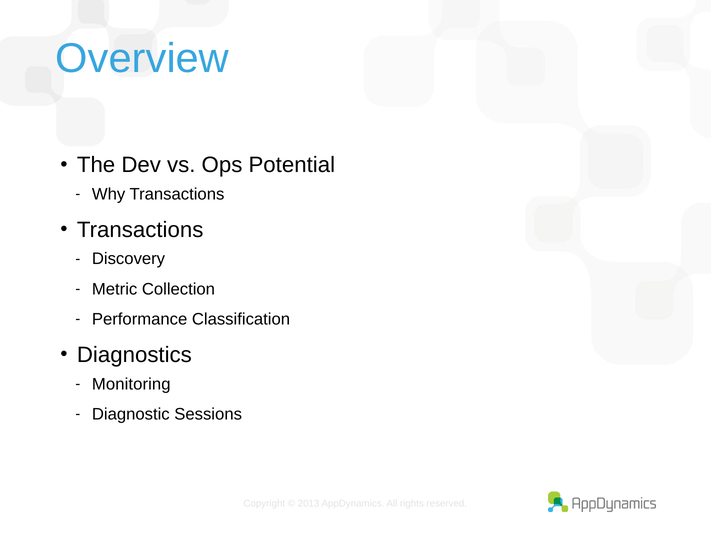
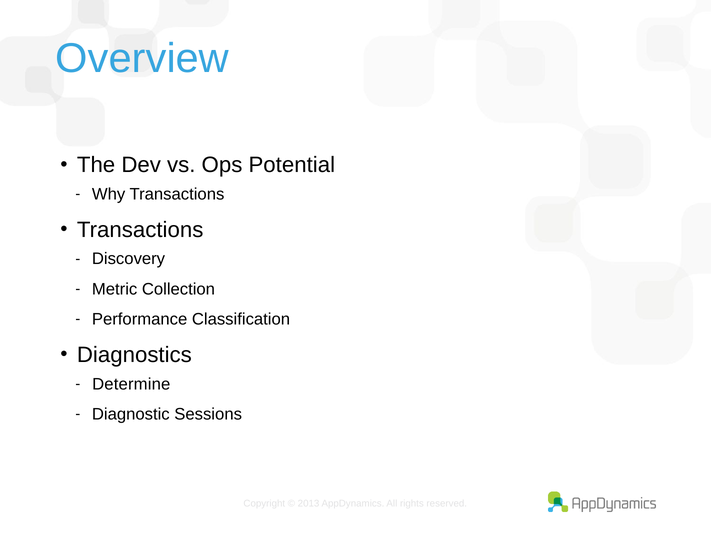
Monitoring: Monitoring -> Determine
